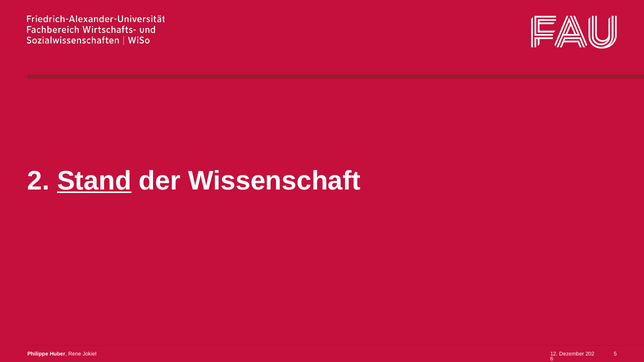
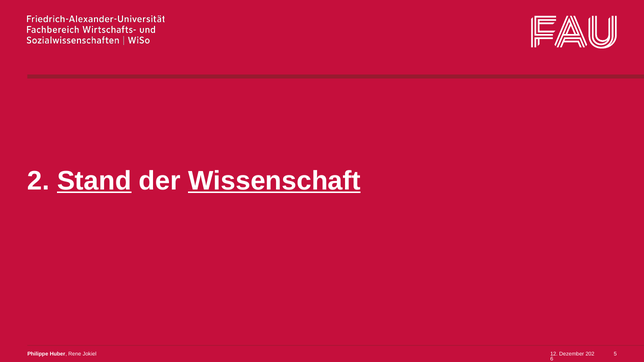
Wissenschaft underline: none -> present
